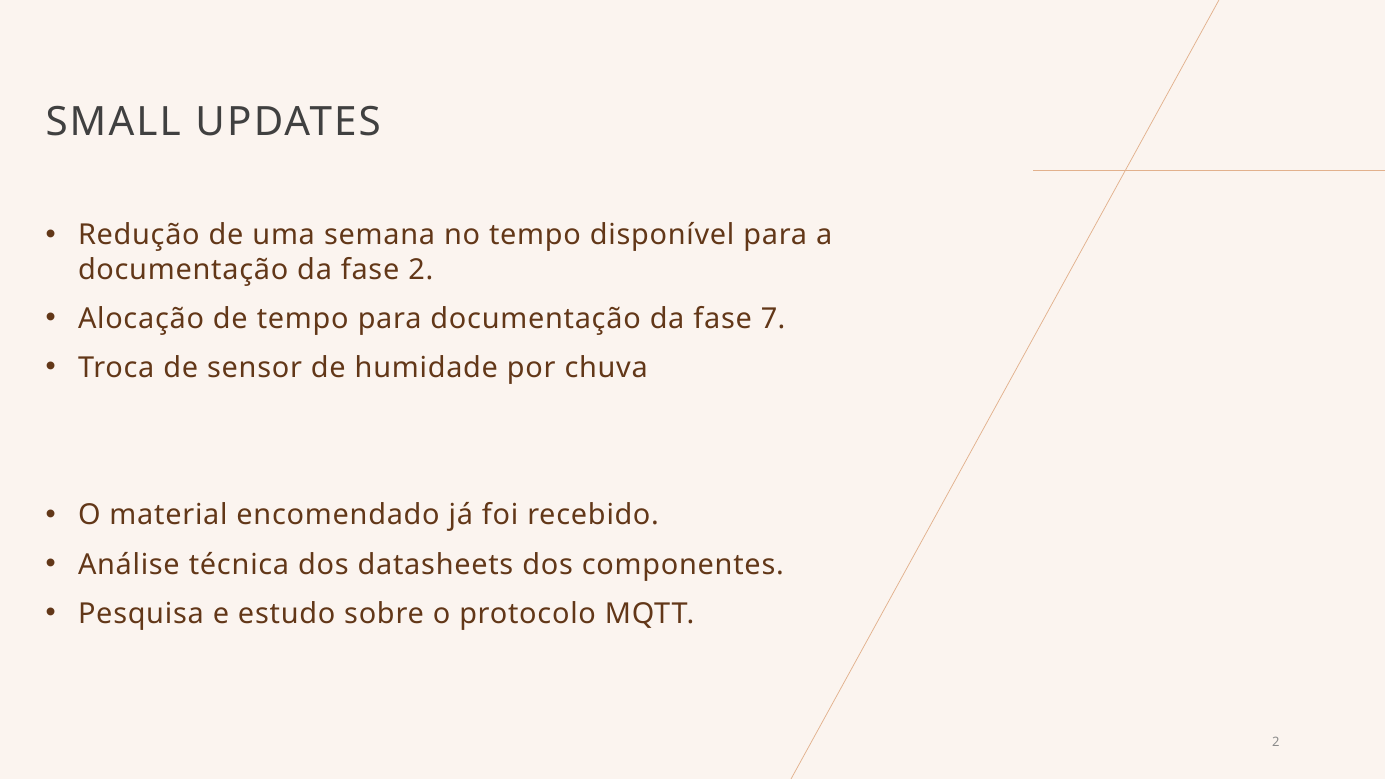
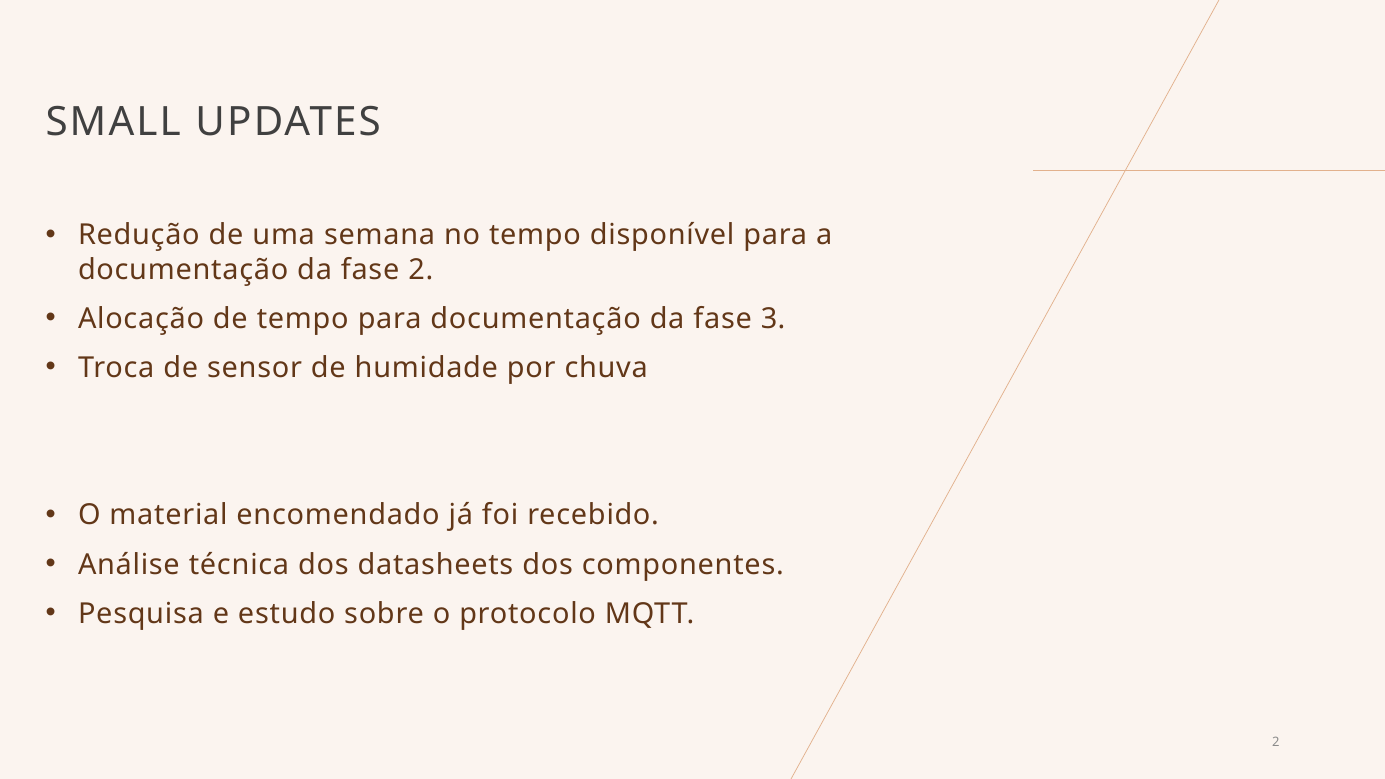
7: 7 -> 3
